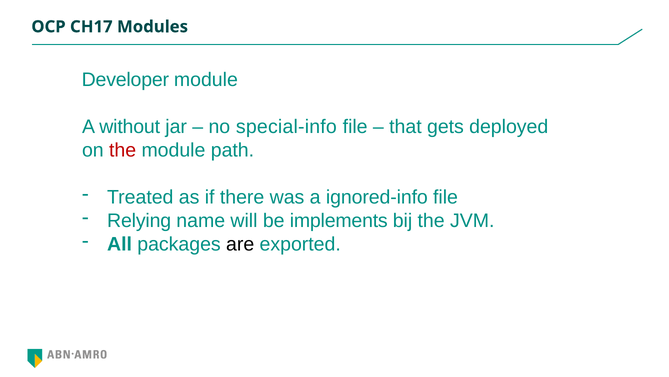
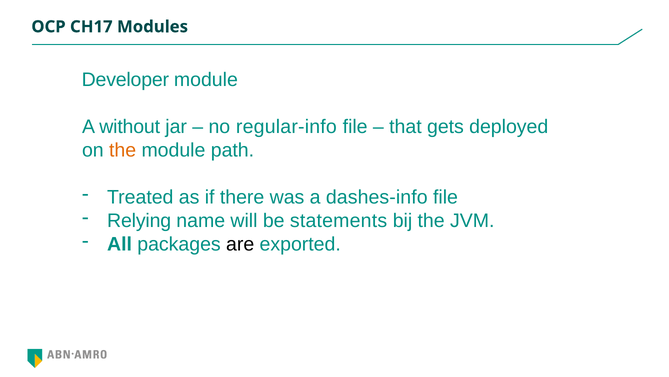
special-info: special-info -> regular-info
the at (123, 150) colour: red -> orange
ignored-info: ignored-info -> dashes-info
implements: implements -> statements
